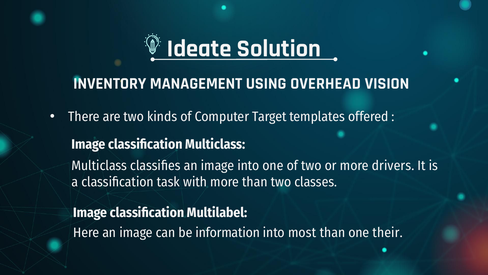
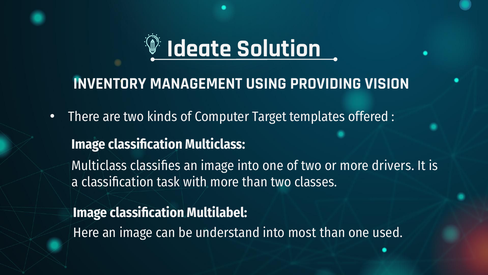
OVERHEAD: OVERHEAD -> PROVIDING
information: information -> understand
their: their -> used
